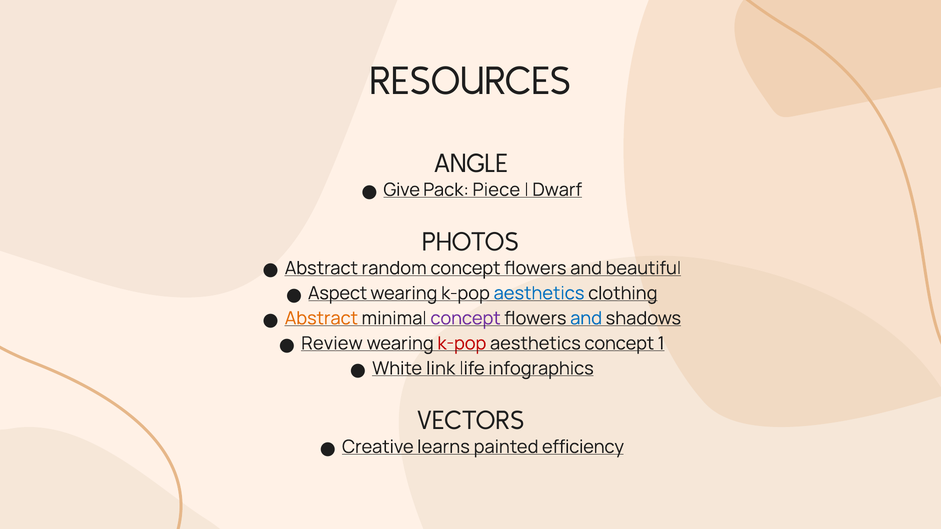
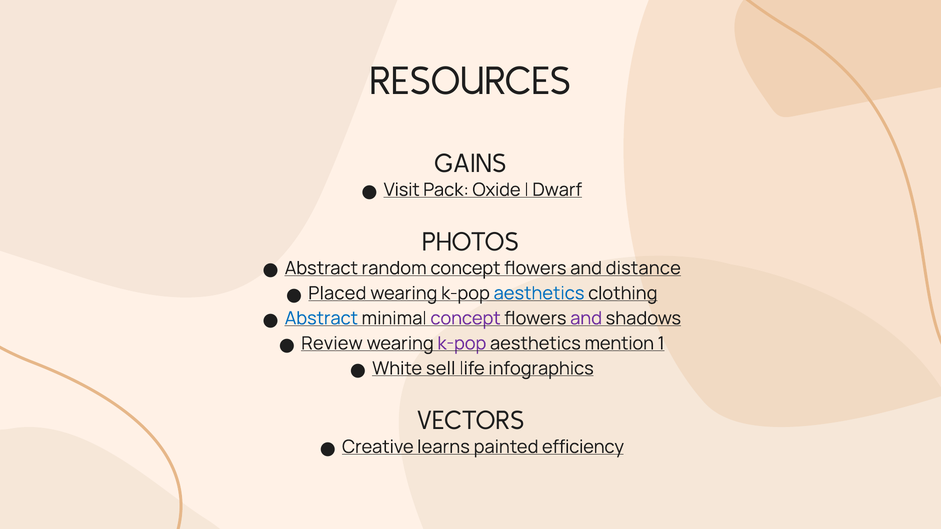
ANGLE: ANGLE -> GAINS
Give: Give -> Visit
Piece: Piece -> Oxide
beautiful: beautiful -> distance
Aspect: Aspect -> Placed
Abstract at (321, 319) colour: orange -> blue
and at (586, 319) colour: blue -> purple
k-pop at (462, 344) colour: red -> purple
aesthetics concept: concept -> mention
link: link -> sell
